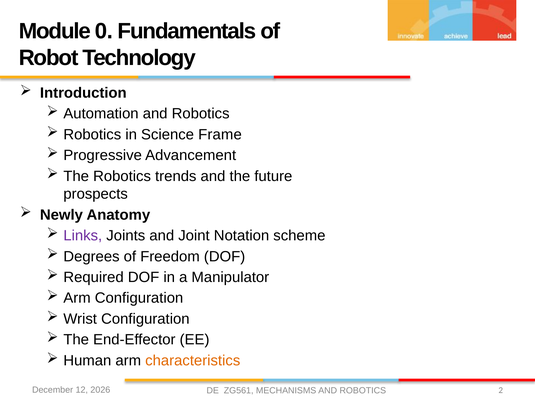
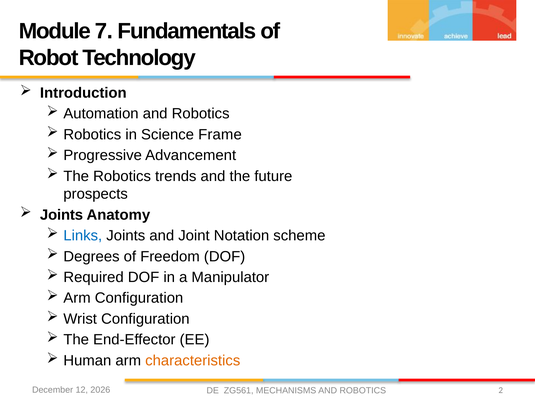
0: 0 -> 7
Newly at (61, 215): Newly -> Joints
Links colour: purple -> blue
